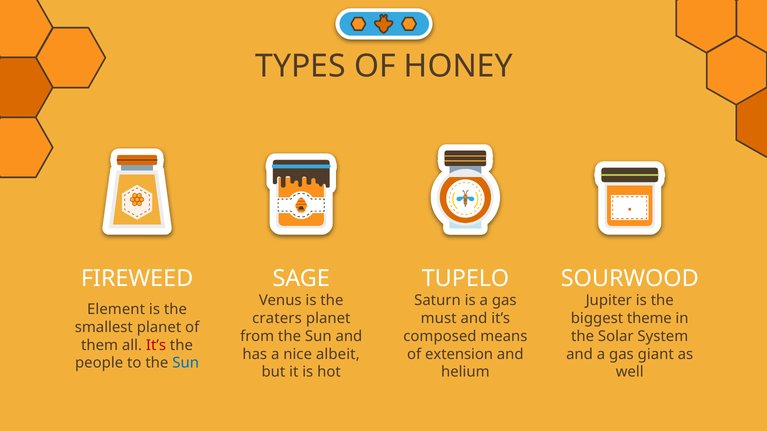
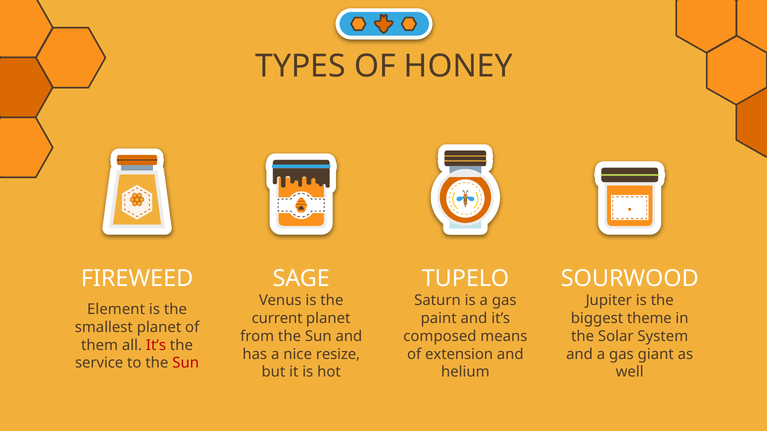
craters: craters -> current
must: must -> paint
albeit: albeit -> resize
people: people -> service
Sun at (186, 363) colour: blue -> red
